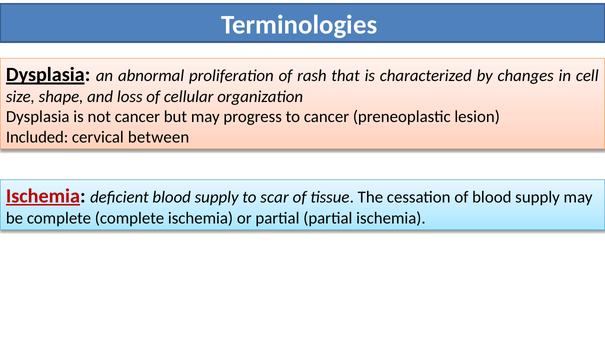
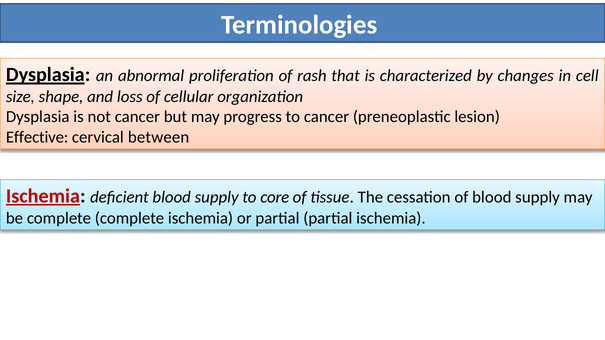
Included: Included -> Effective
scar: scar -> core
